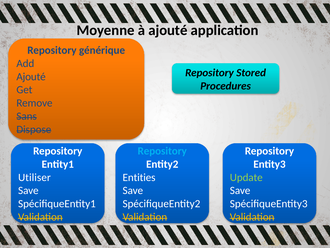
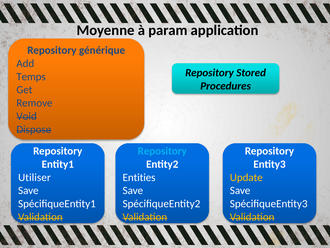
ajouté at (168, 30): ajouté -> param
Ajouté at (31, 76): Ajouté -> Temps
Sans: Sans -> Void
Update colour: light green -> yellow
